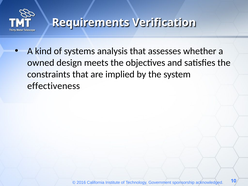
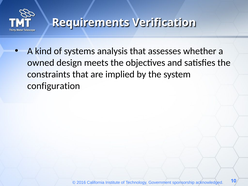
effectiveness: effectiveness -> configuration
